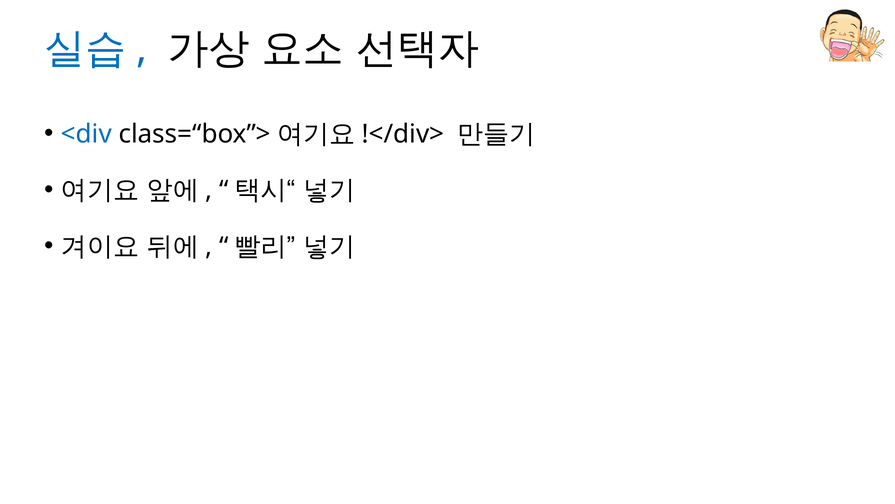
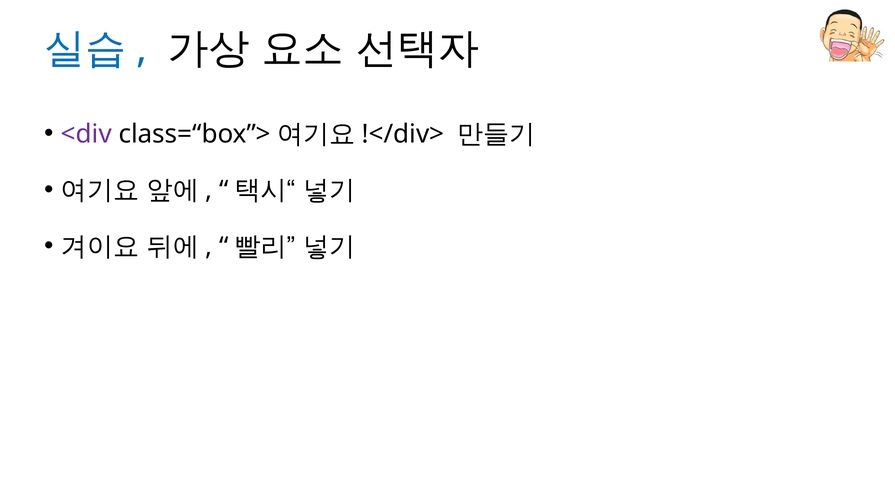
<div colour: blue -> purple
